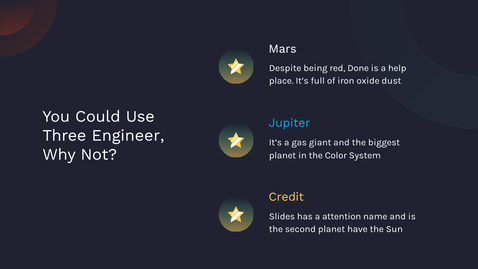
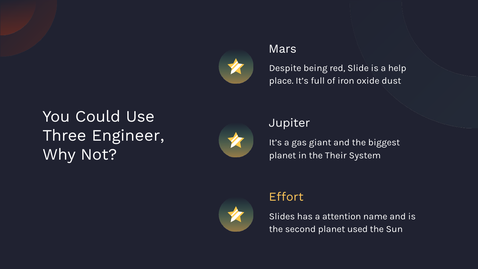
Done: Done -> Slide
Jupiter colour: light blue -> white
Color: Color -> Their
Credit: Credit -> Effort
have: have -> used
